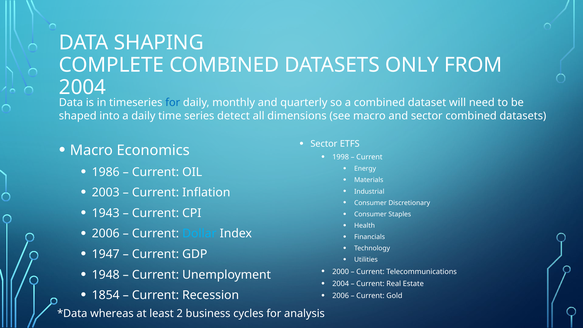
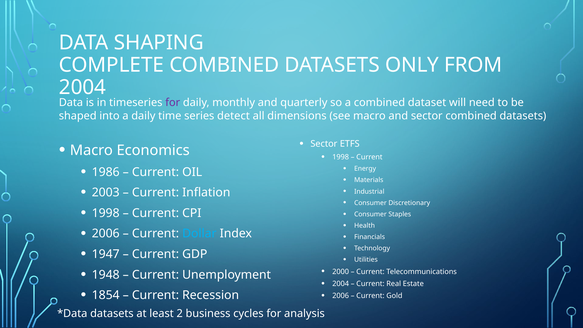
for at (173, 103) colour: blue -> purple
1943 at (106, 213): 1943 -> 1998
whereas at (112, 314): whereas -> datasets
